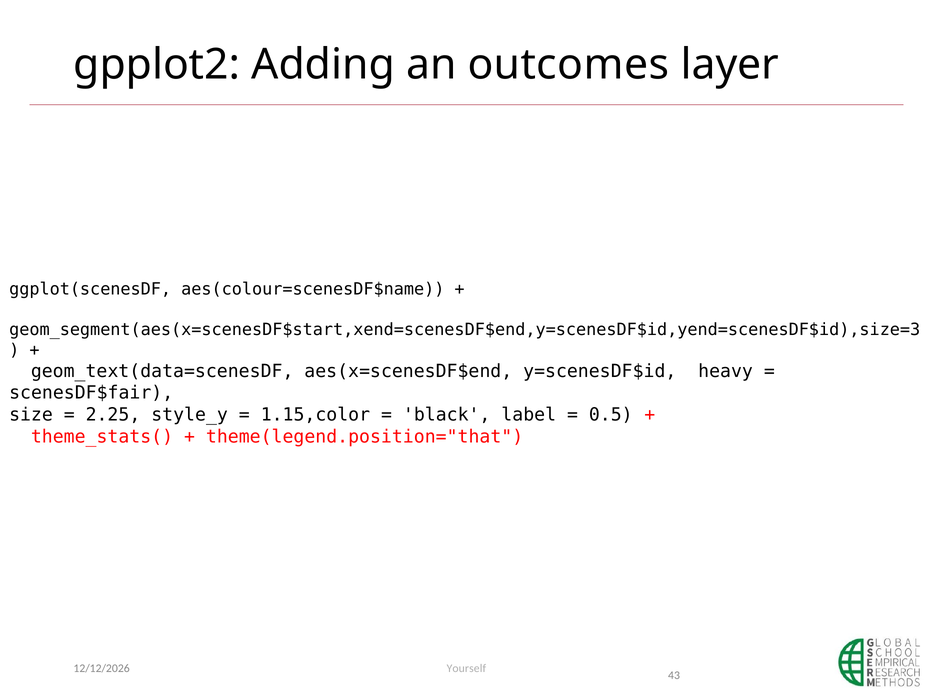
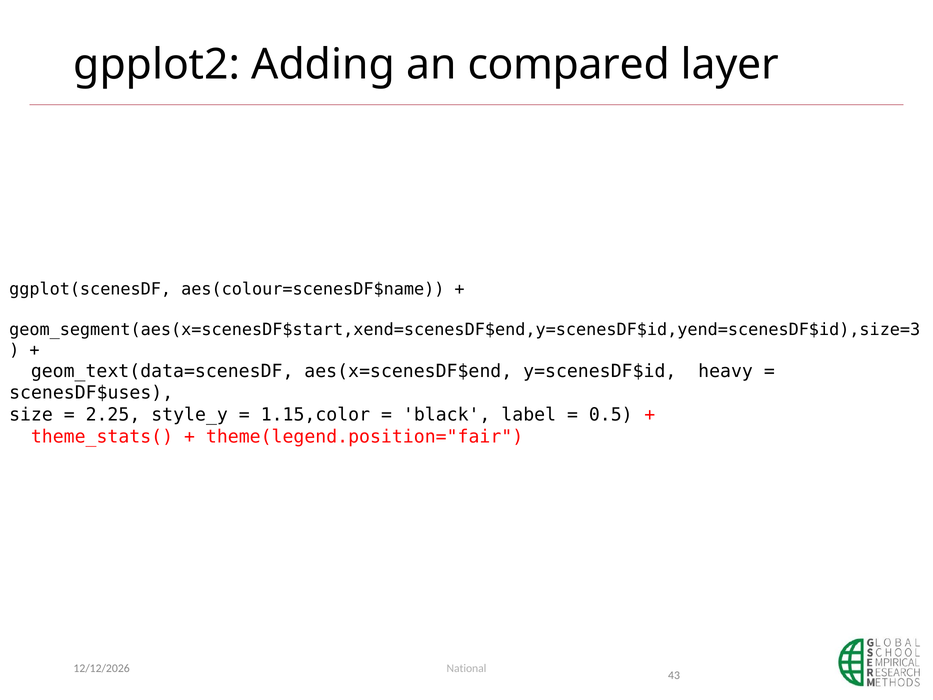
outcomes: outcomes -> compared
scenesDF$fair: scenesDF$fair -> scenesDF$uses
theme(legend.position="that: theme(legend.position="that -> theme(legend.position="fair
Yourself: Yourself -> National
